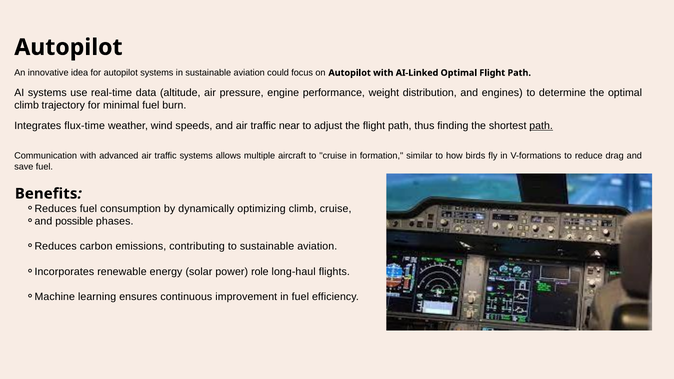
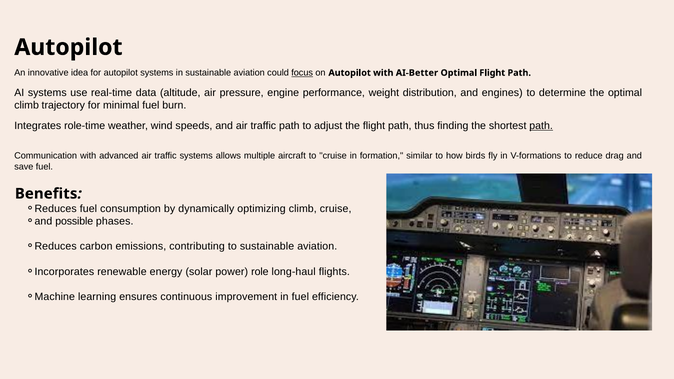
focus underline: none -> present
AI-Linked: AI-Linked -> AI-Better
flux-time: flux-time -> role-time
traffic near: near -> path
